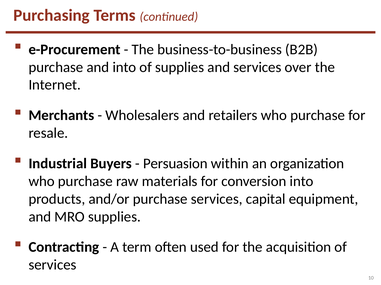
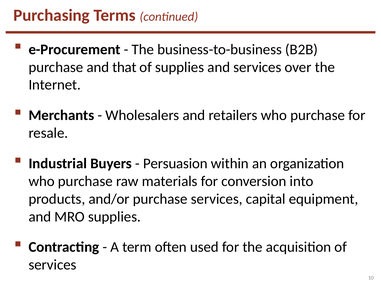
and into: into -> that
